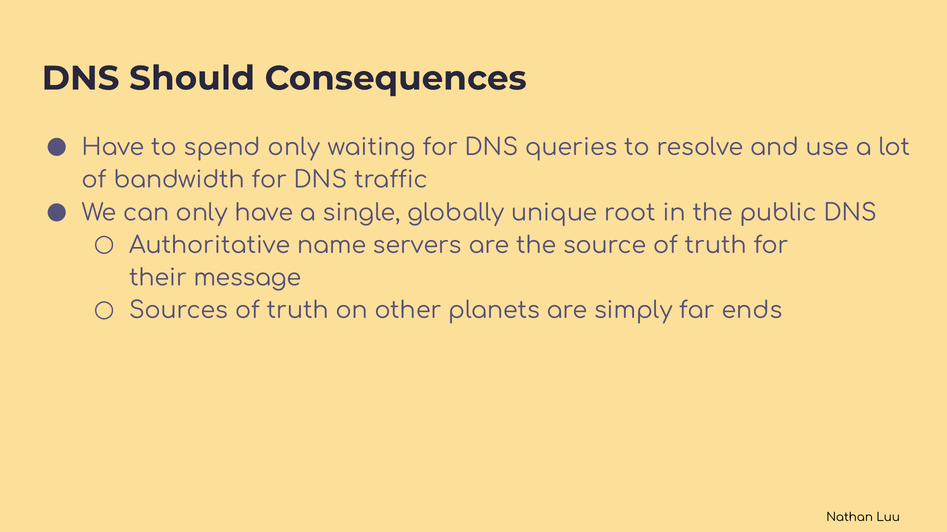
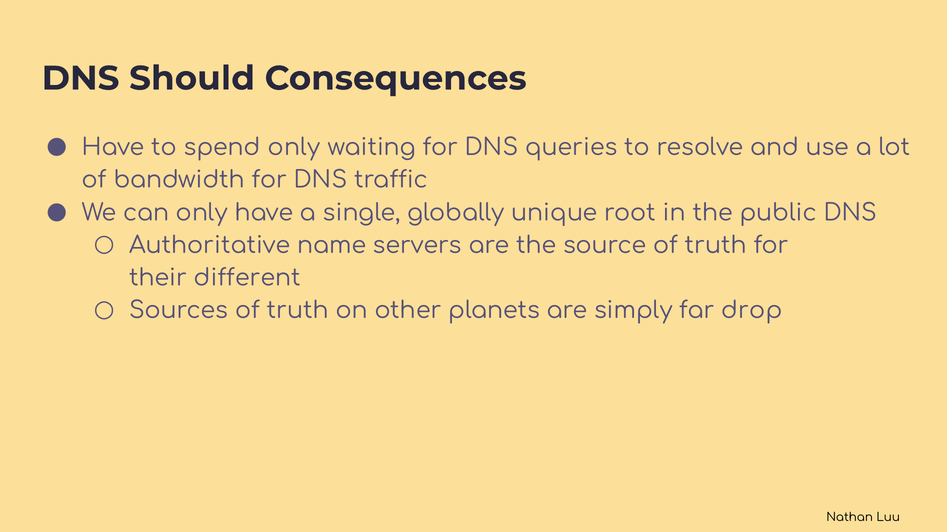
message: message -> different
ends: ends -> drop
